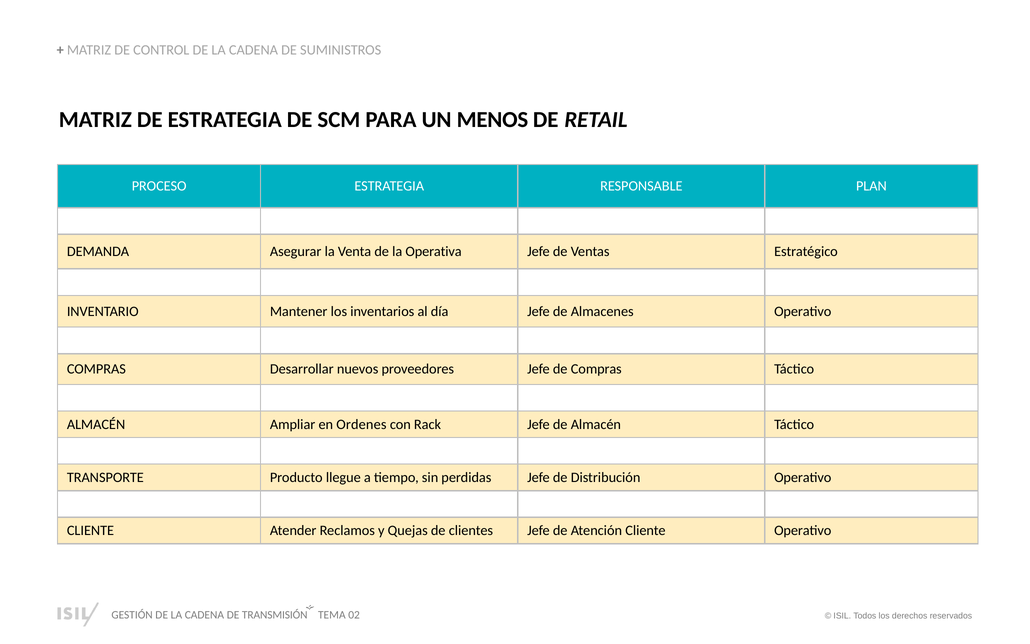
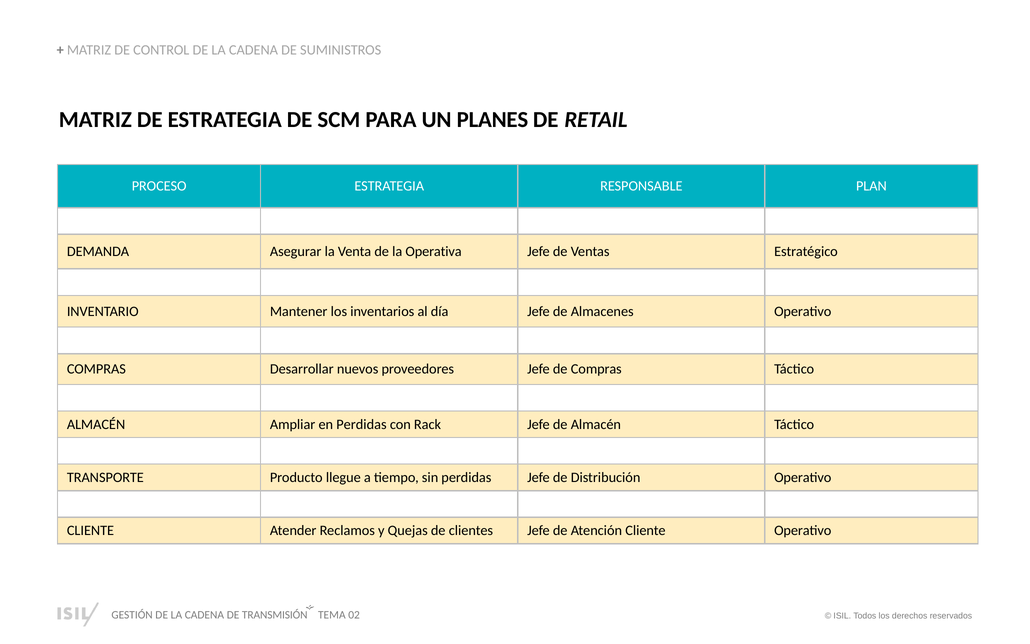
MENOS: MENOS -> PLANES
en Ordenes: Ordenes -> Perdidas
